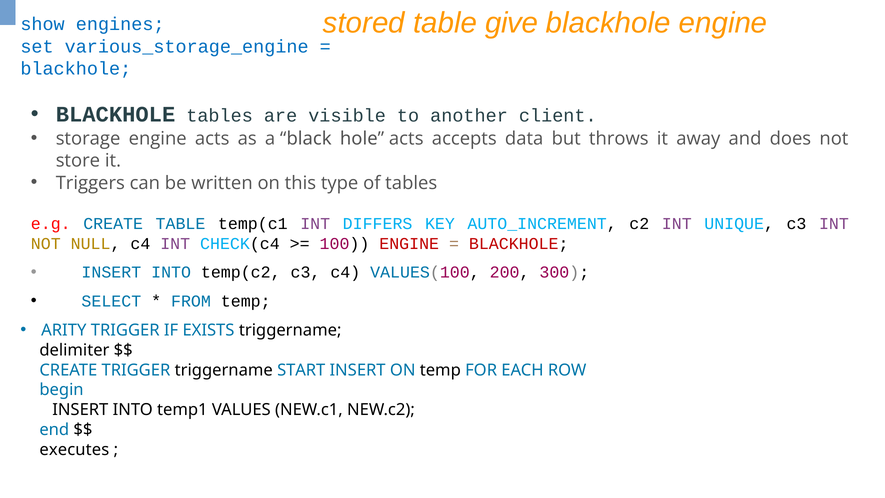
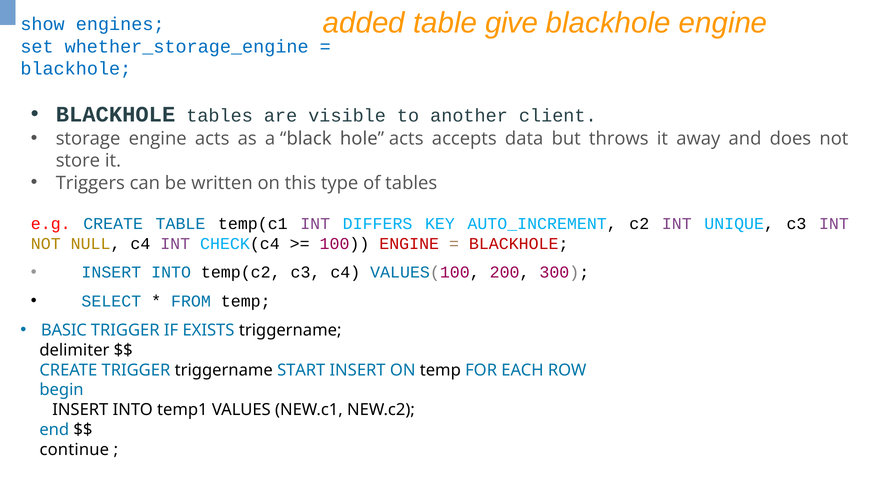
stored: stored -> added
various_storage_engine: various_storage_engine -> whether_storage_engine
ARITY: ARITY -> BASIC
executes: executes -> continue
